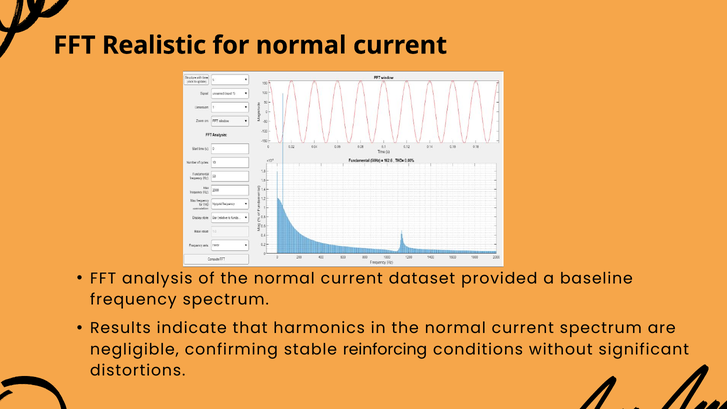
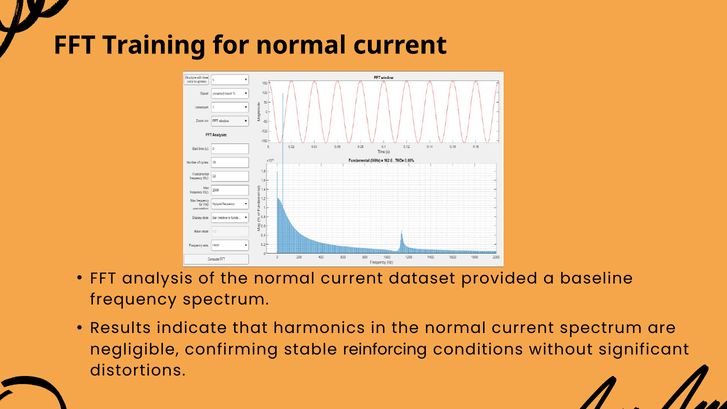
Realistic: Realistic -> Training
